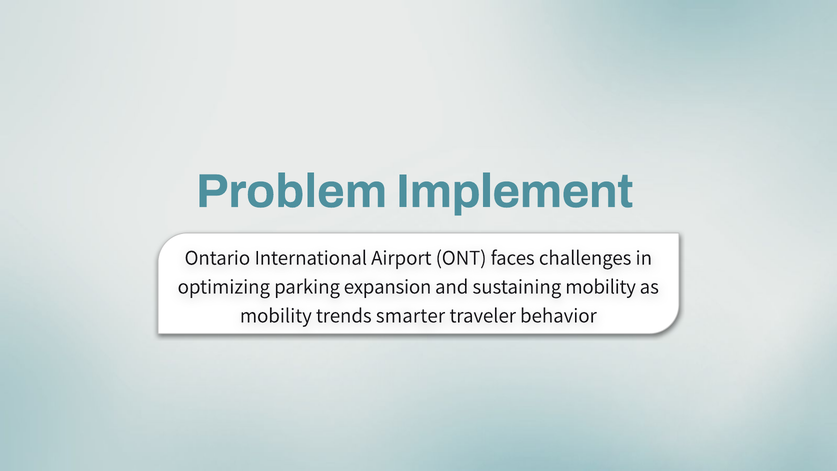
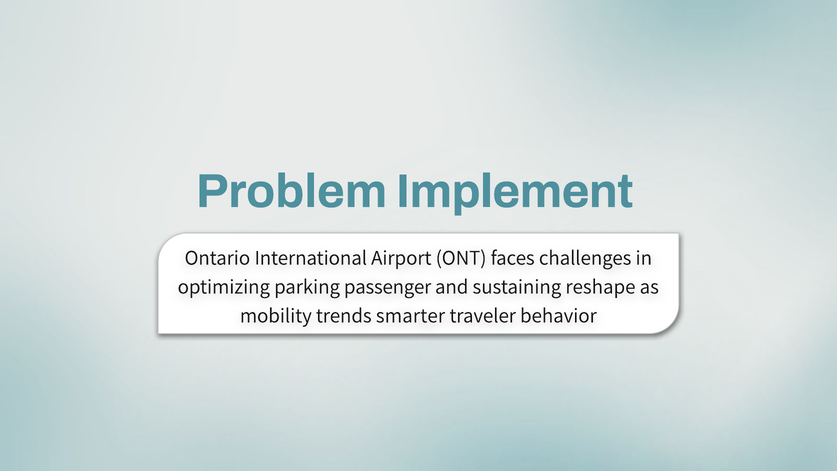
expansion: expansion -> passenger
sustaining mobility: mobility -> reshape
